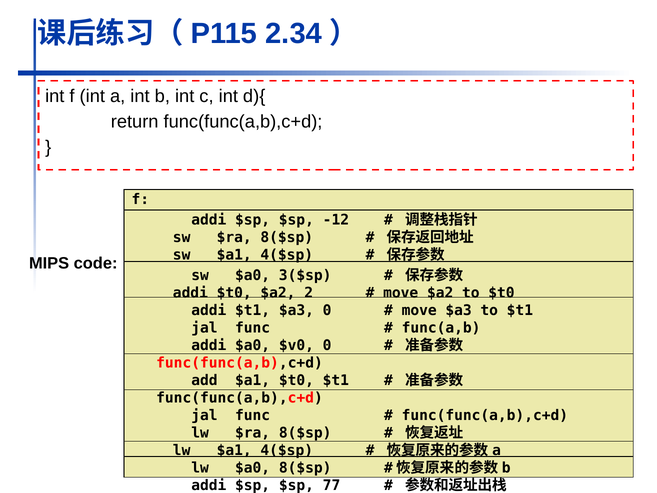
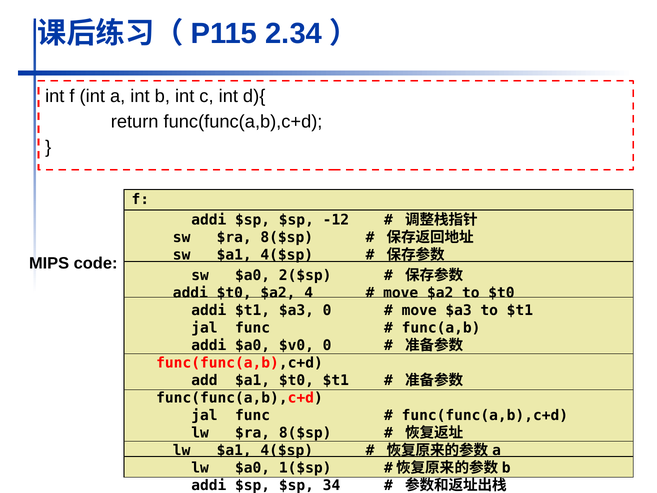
3($sp: 3($sp -> 2($sp
$a2 2: 2 -> 4
$a0 8($sp: 8($sp -> 1($sp
77: 77 -> 34
